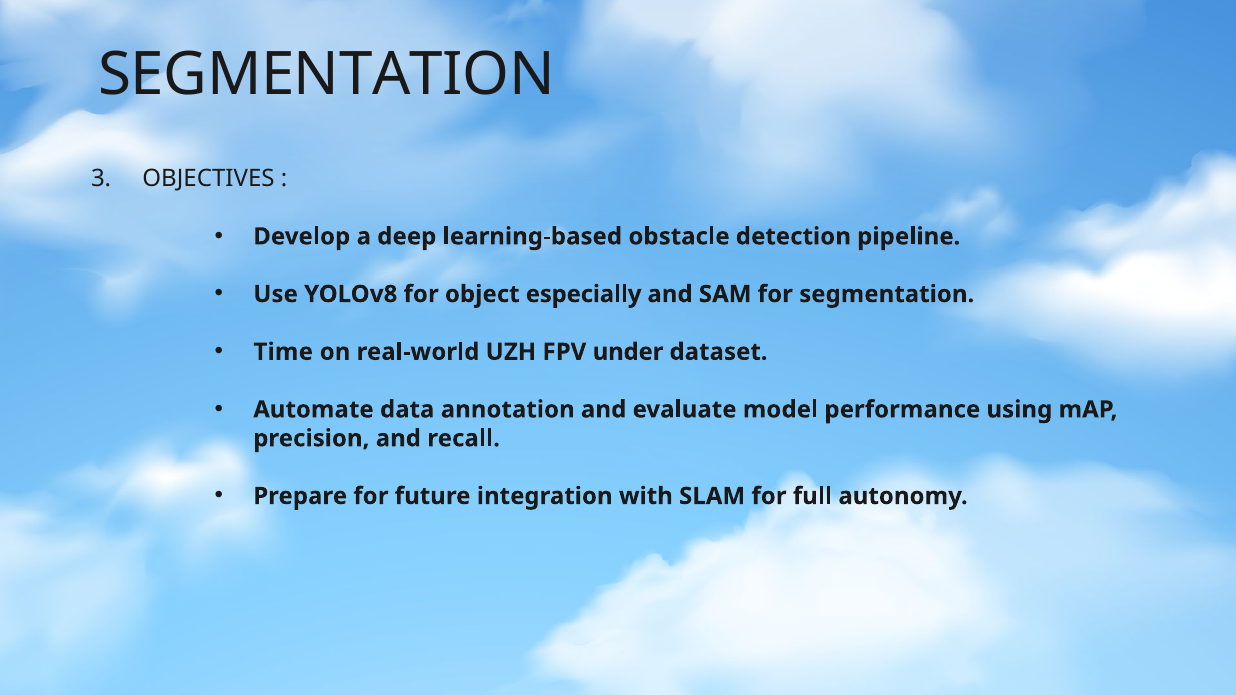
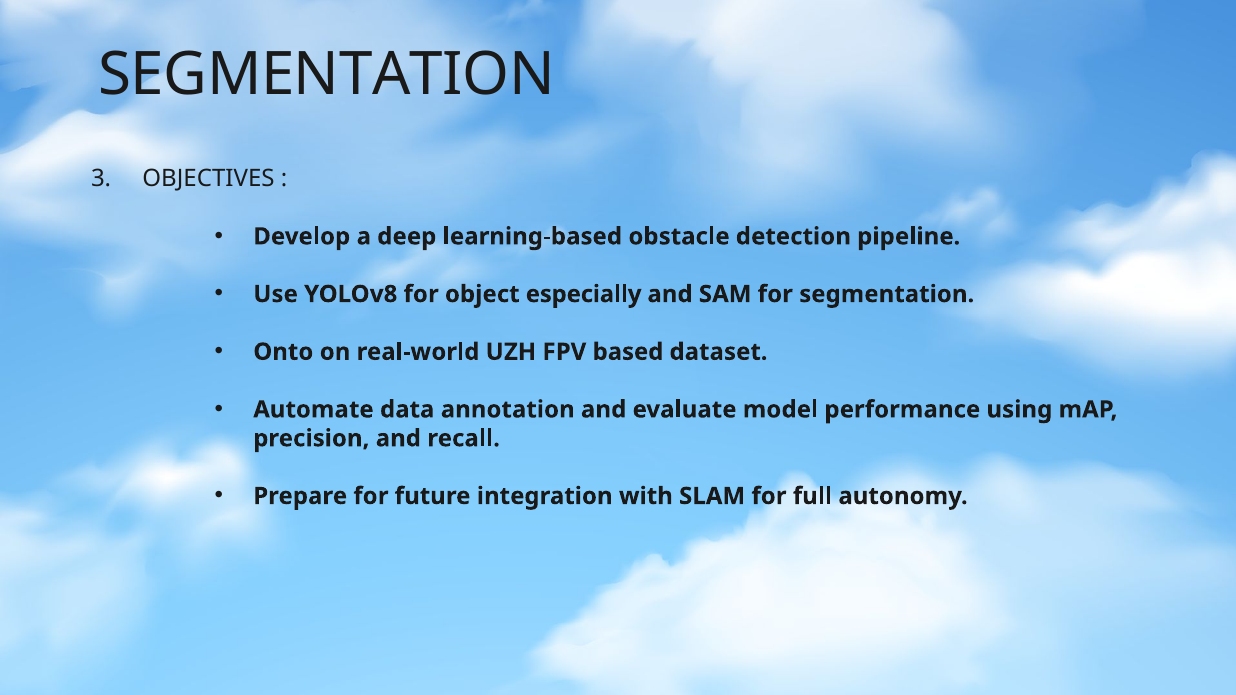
Time: Time -> Onto
under: under -> based
